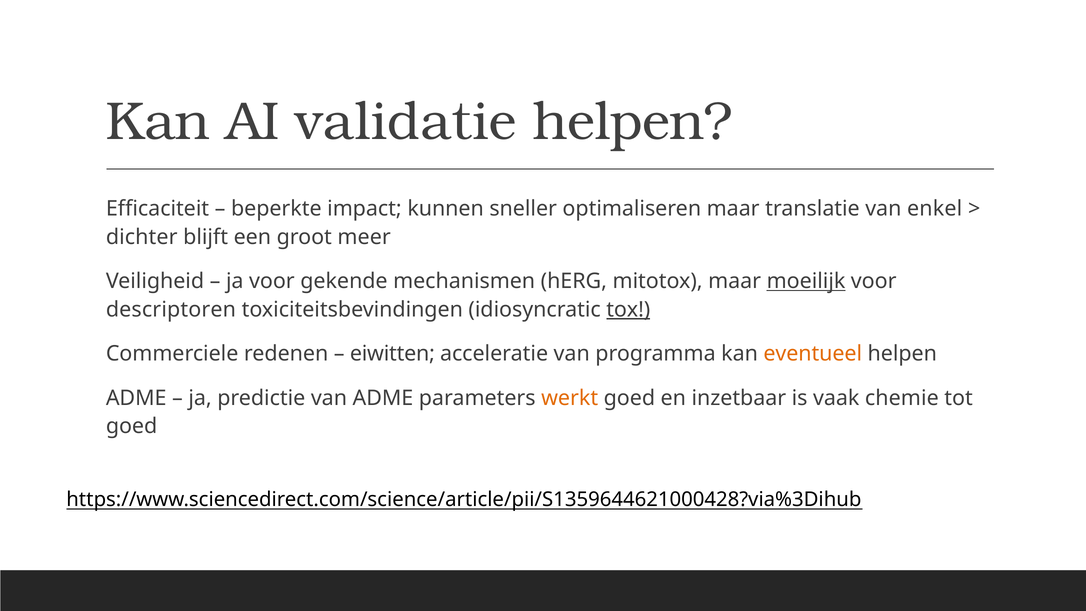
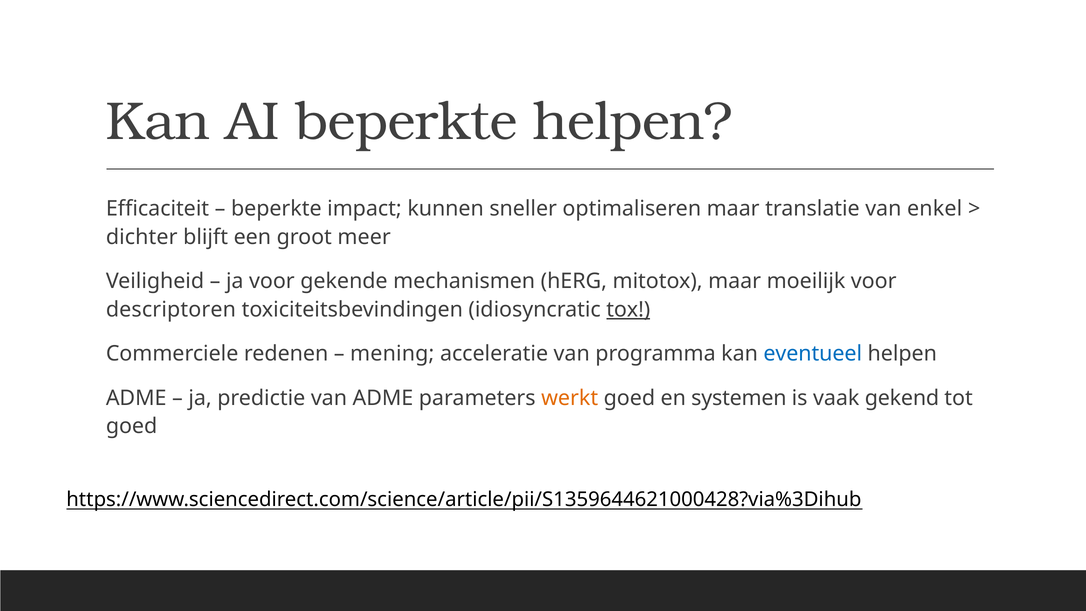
AI validatie: validatie -> beperkte
moeilijk underline: present -> none
eiwitten: eiwitten -> mening
eventueel colour: orange -> blue
inzetbaar: inzetbaar -> systemen
chemie: chemie -> gekend
